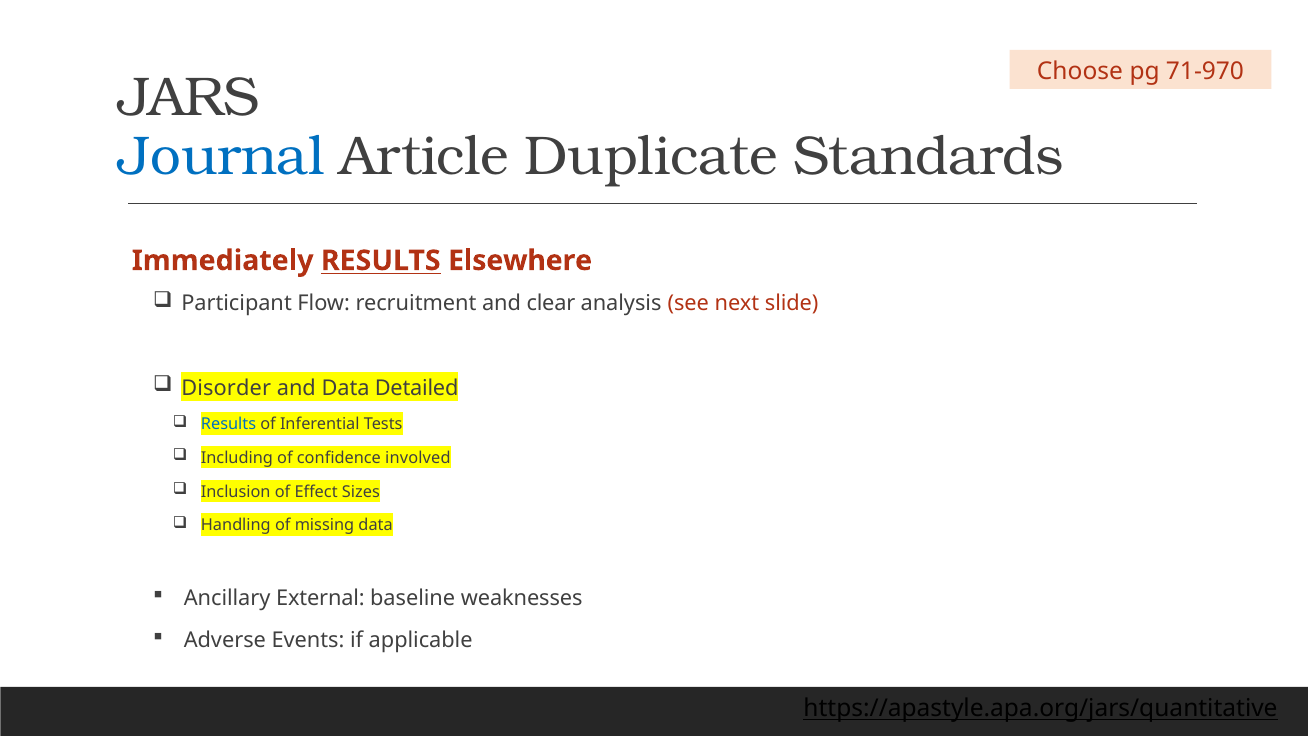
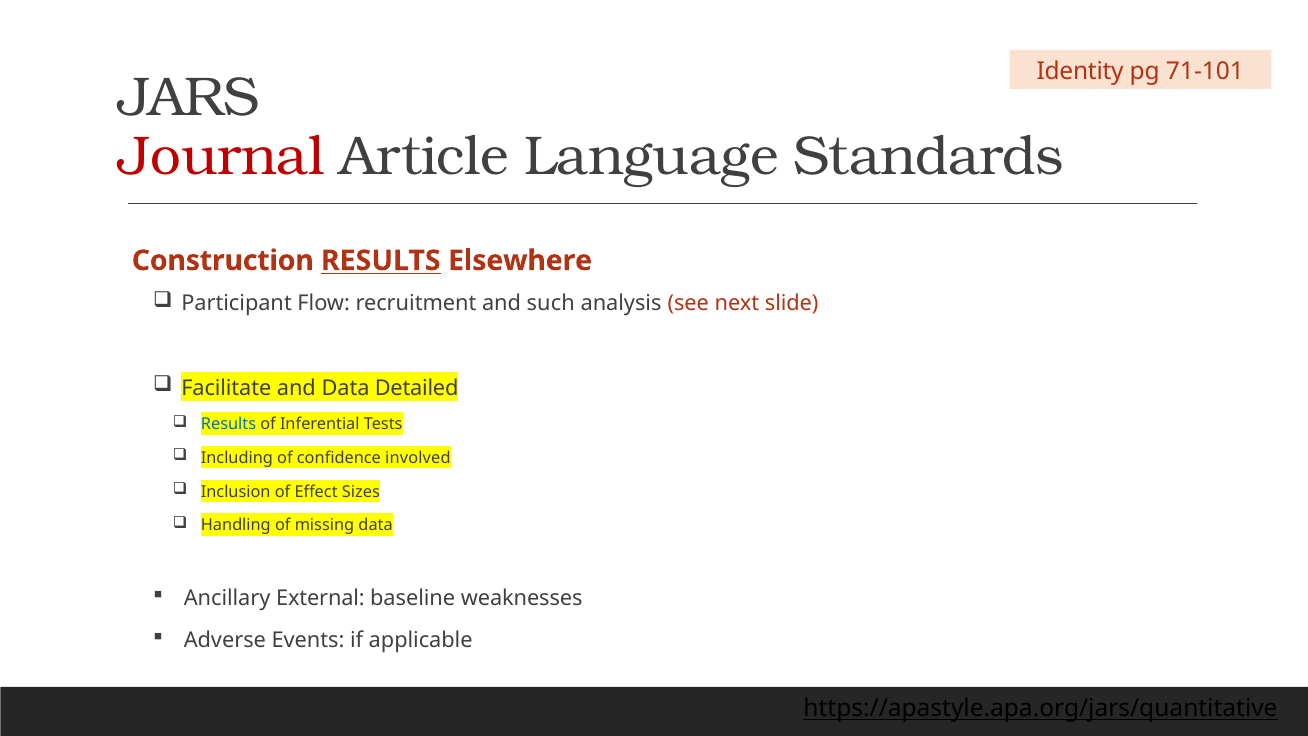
Choose: Choose -> Identity
71-970: 71-970 -> 71-101
Journal colour: blue -> red
Duplicate: Duplicate -> Language
Immediately: Immediately -> Construction
clear: clear -> such
Disorder: Disorder -> Facilitate
